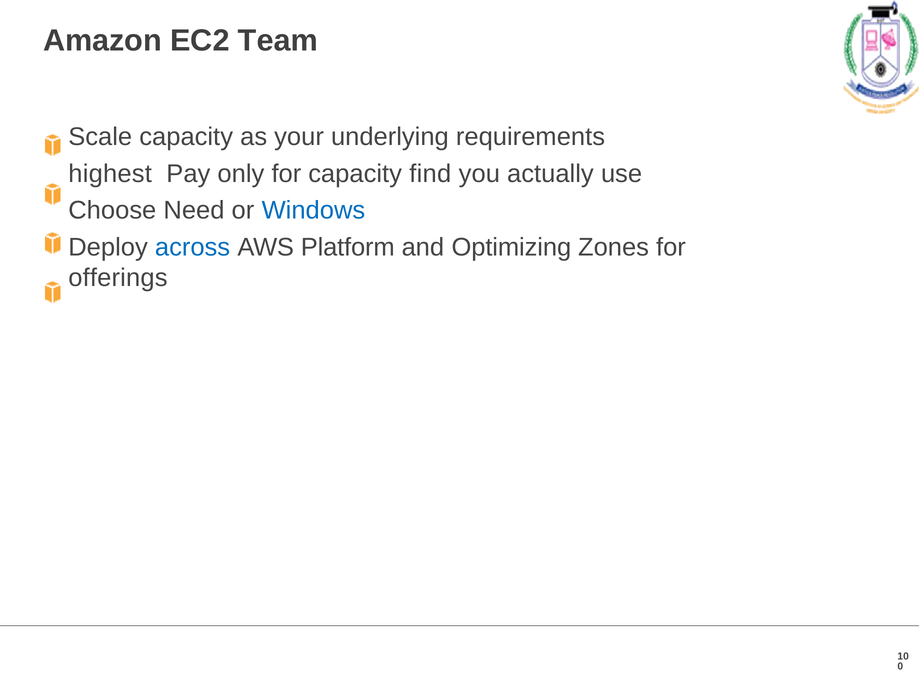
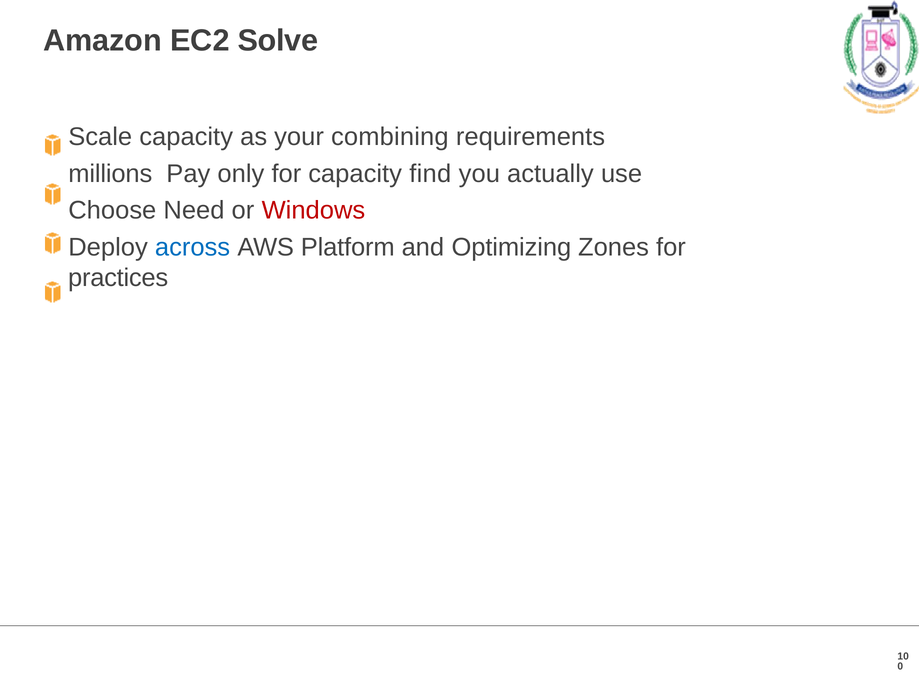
Team: Team -> Solve
underlying: underlying -> combining
highest: highest -> millions
Windows colour: blue -> red
offerings: offerings -> practices
